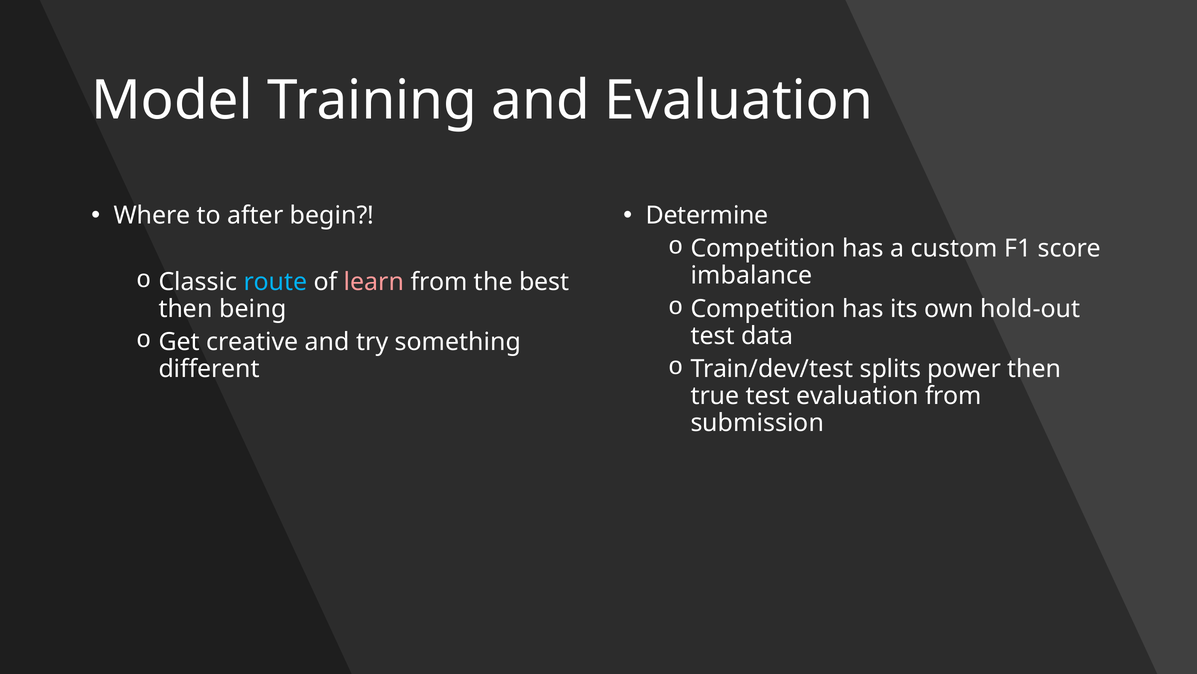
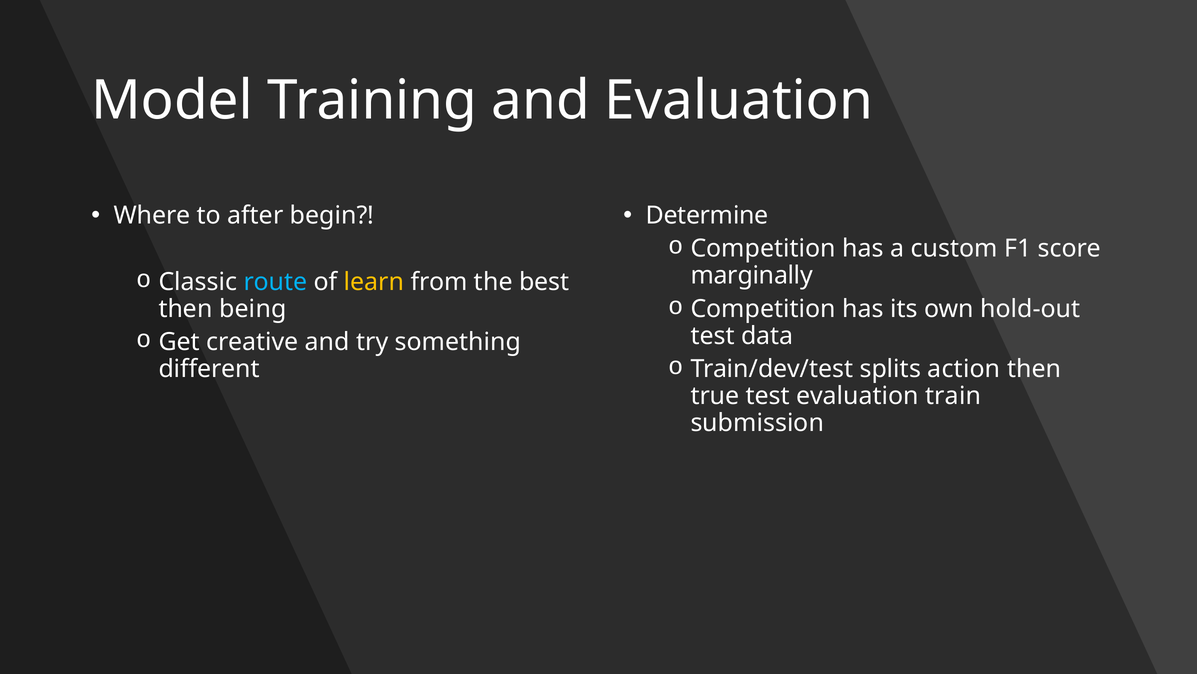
imbalance: imbalance -> marginally
learn colour: pink -> yellow
power: power -> action
evaluation from: from -> train
